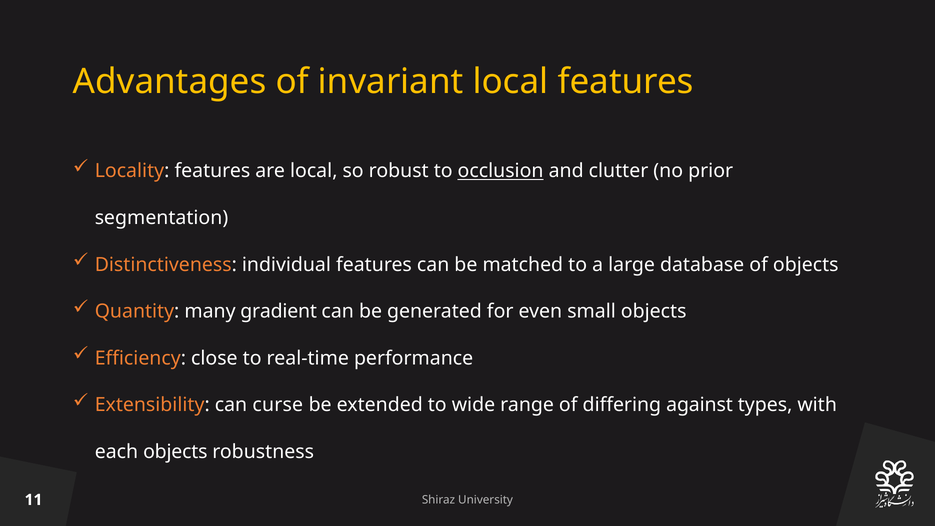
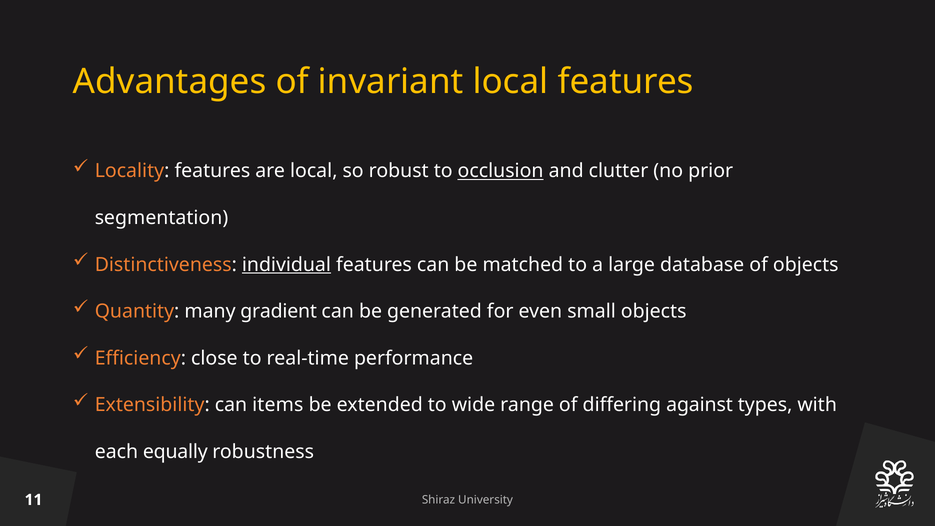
individual underline: none -> present
curse: curse -> items
each objects: objects -> equally
